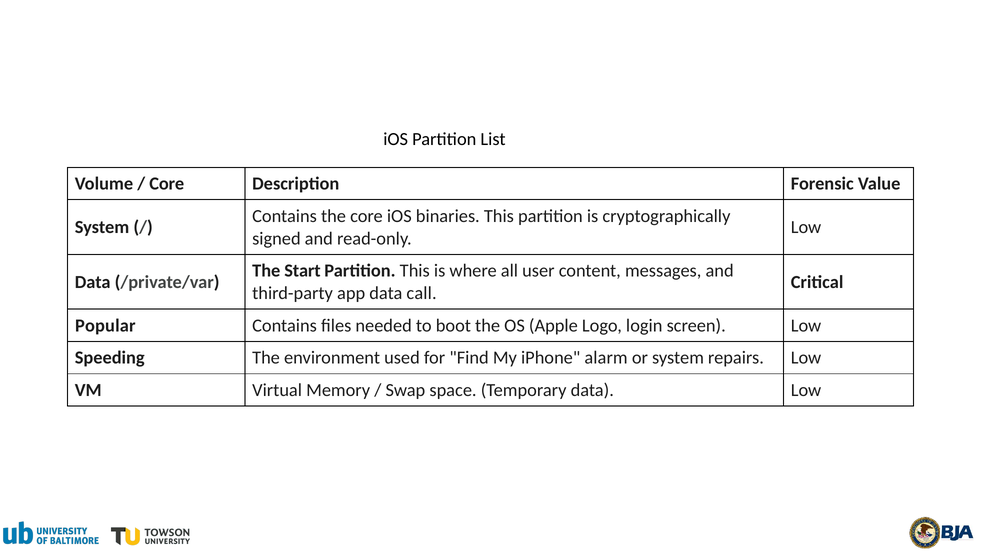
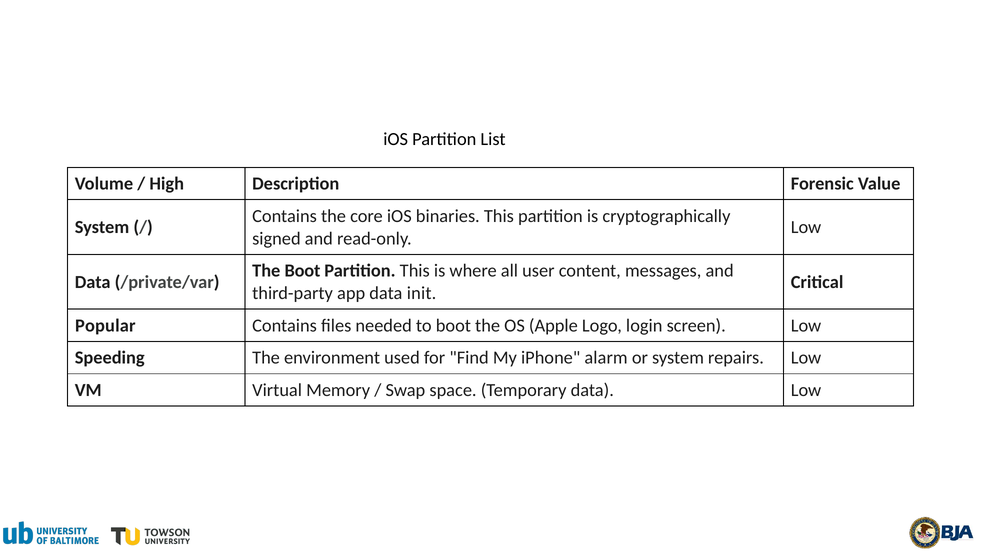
Core at (167, 184): Core -> High
The Start: Start -> Boot
call: call -> init
